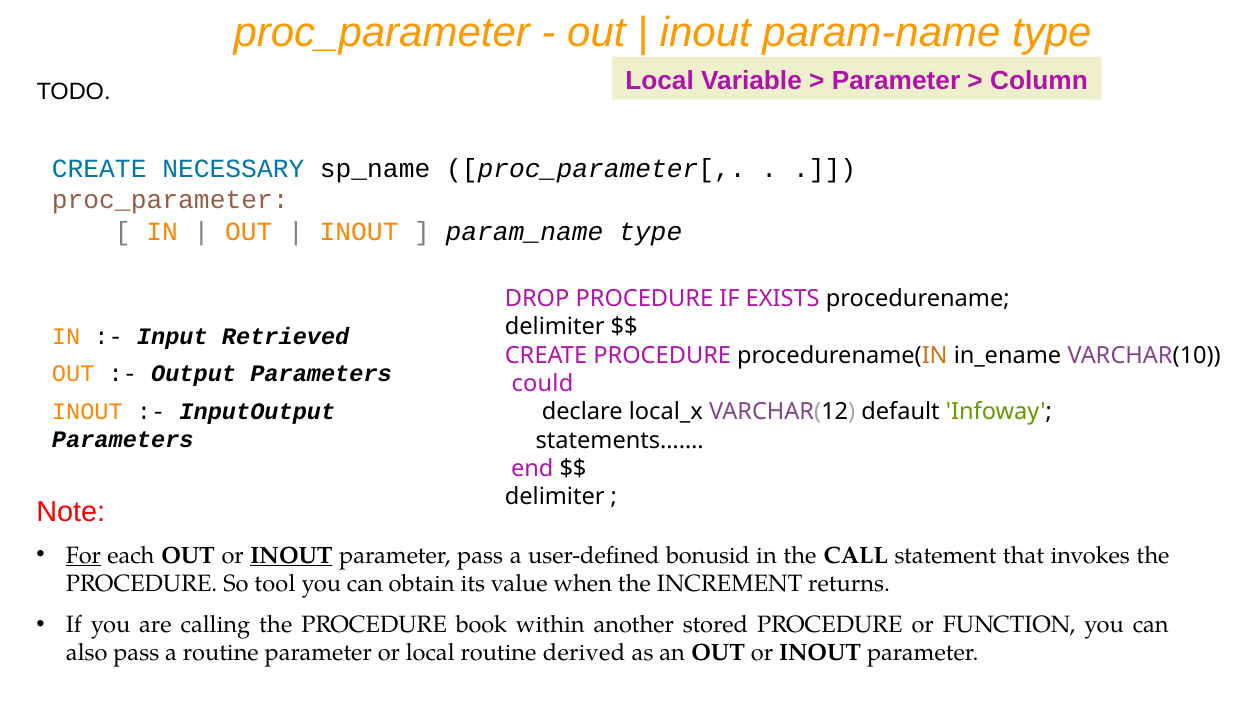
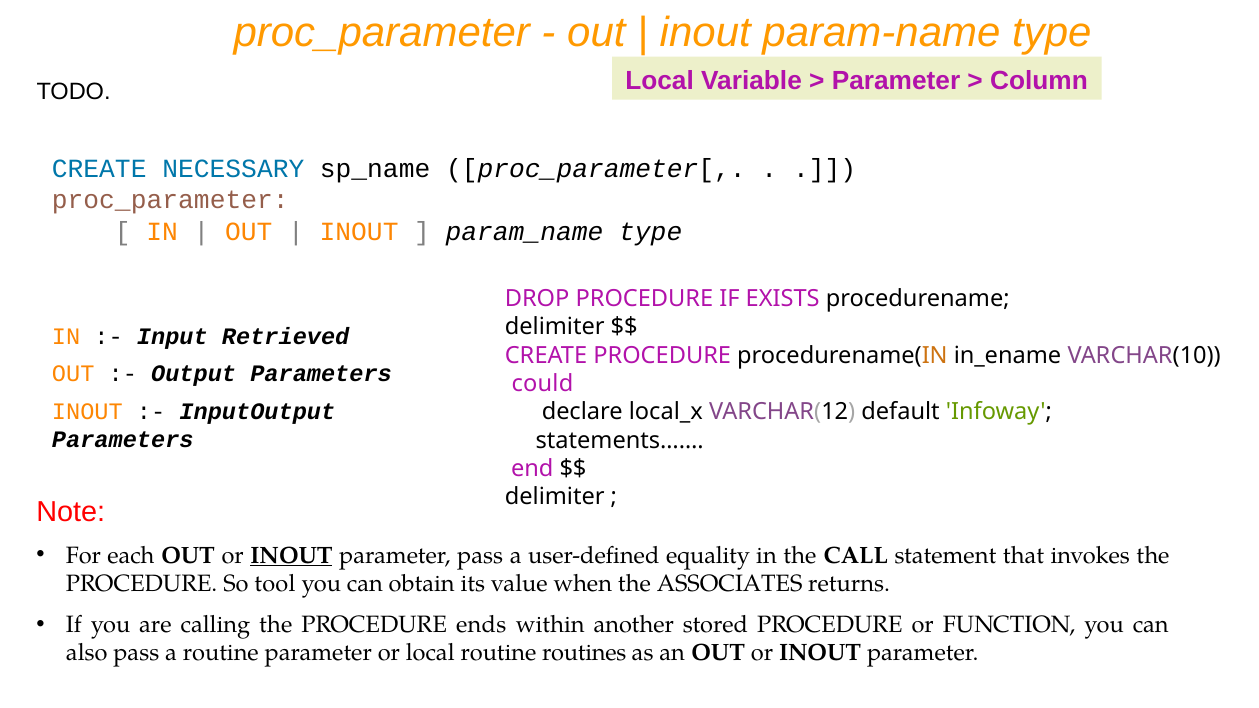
For underline: present -> none
bonusid: bonusid -> equality
INCREMENT: INCREMENT -> ASSOCIATES
book: book -> ends
derived: derived -> routines
